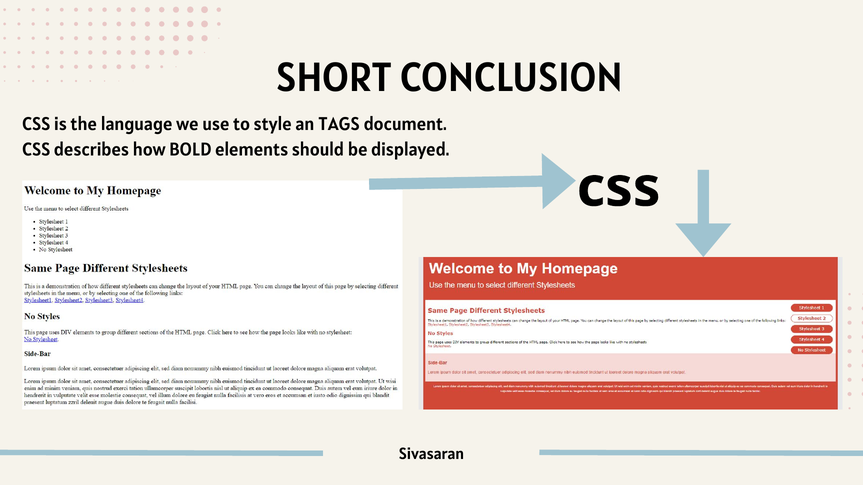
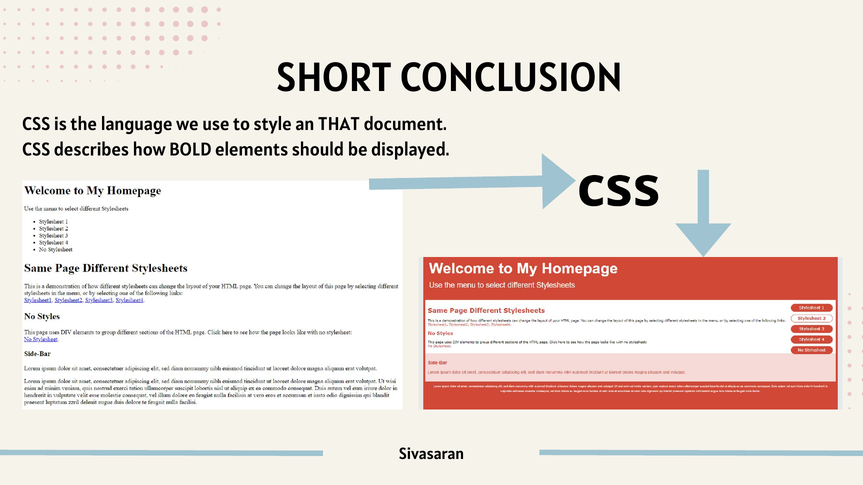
TAGS: TAGS -> THAT
